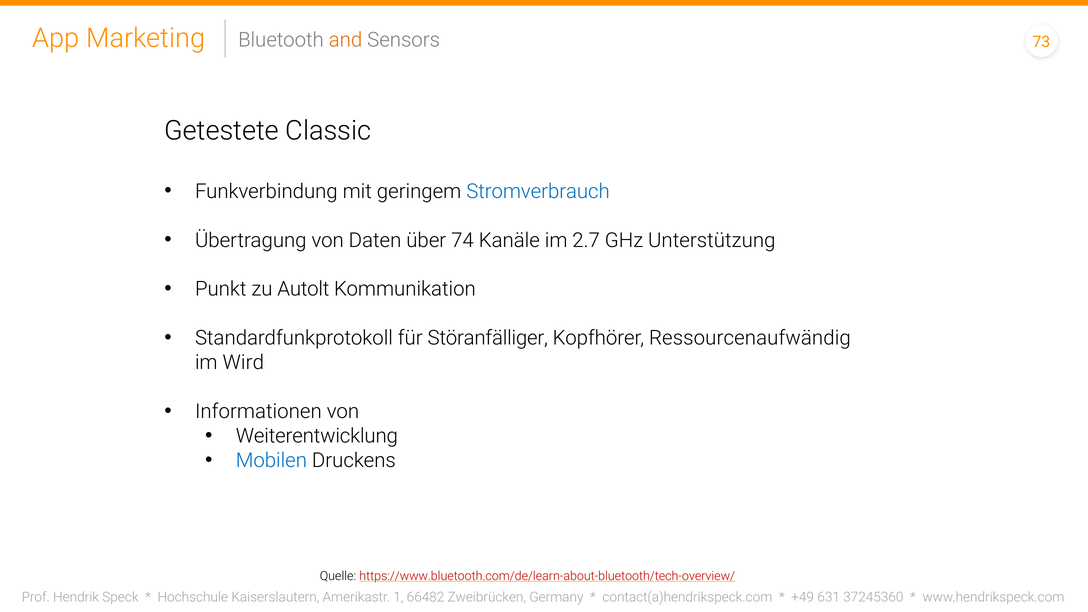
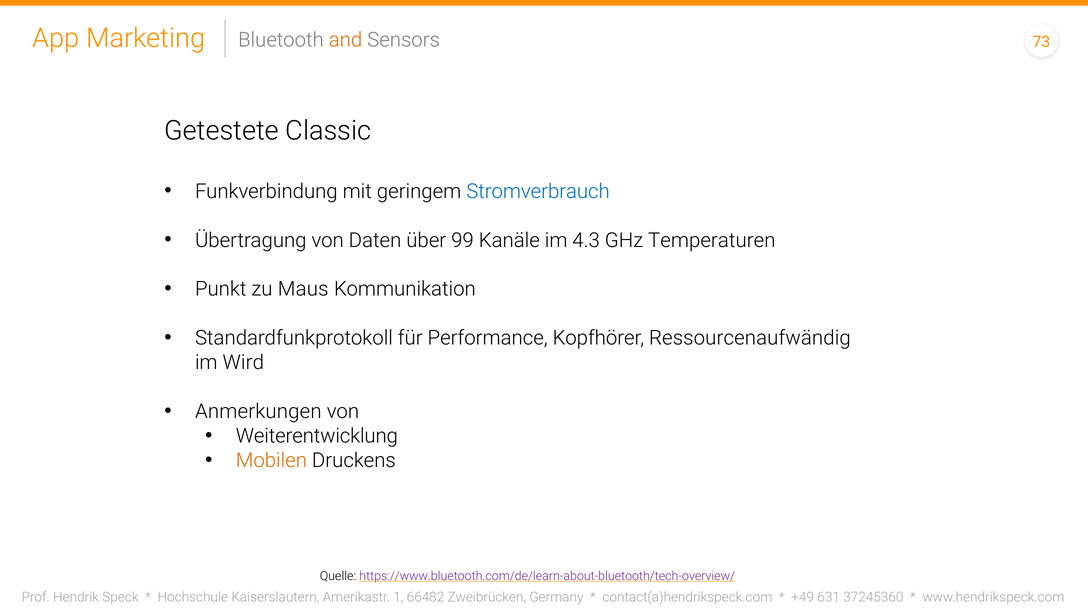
74: 74 -> 99
2.7: 2.7 -> 4.3
Unterstützung: Unterstützung -> Temperaturen
Autolt: Autolt -> Maus
Störanfälliger: Störanfälliger -> Performance
Informationen: Informationen -> Anmerkungen
Mobilen colour: blue -> orange
https://www.bluetooth.com/de/learn-about-bluetooth/tech-overview/ colour: red -> purple
